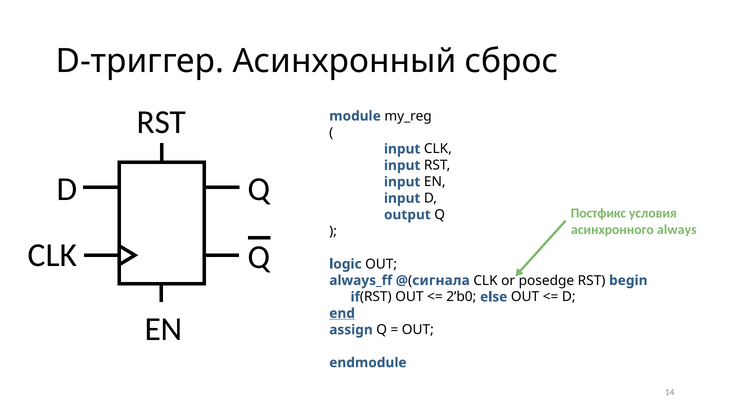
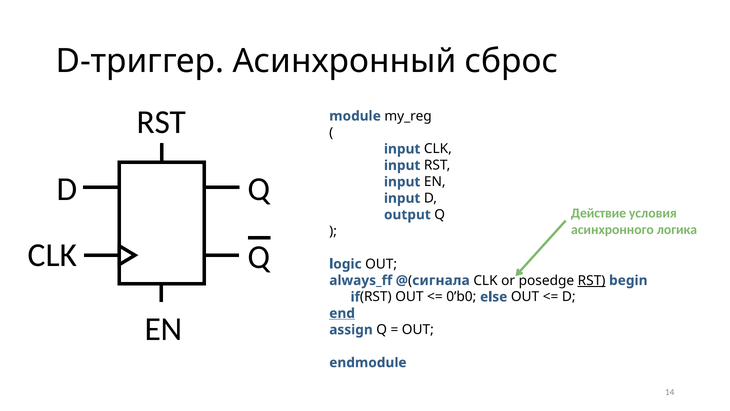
Постфикс: Постфикс -> Действие
always: always -> логика
RST at (592, 280) underline: none -> present
2’b0: 2’b0 -> 0’b0
